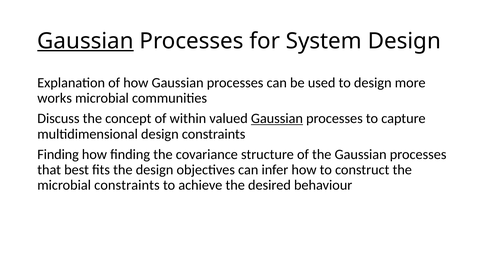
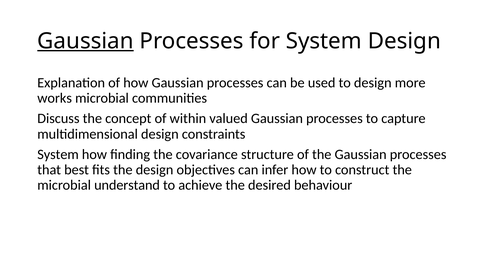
Gaussian at (277, 119) underline: present -> none
Finding at (58, 154): Finding -> System
microbial constraints: constraints -> understand
